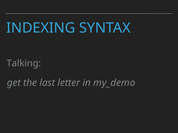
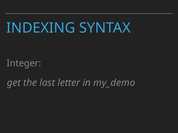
Talking: Talking -> Integer
